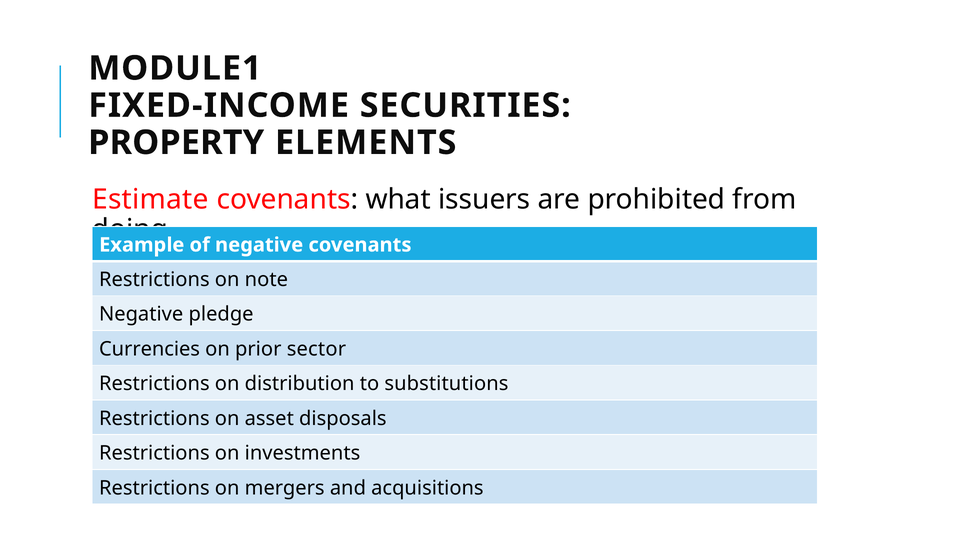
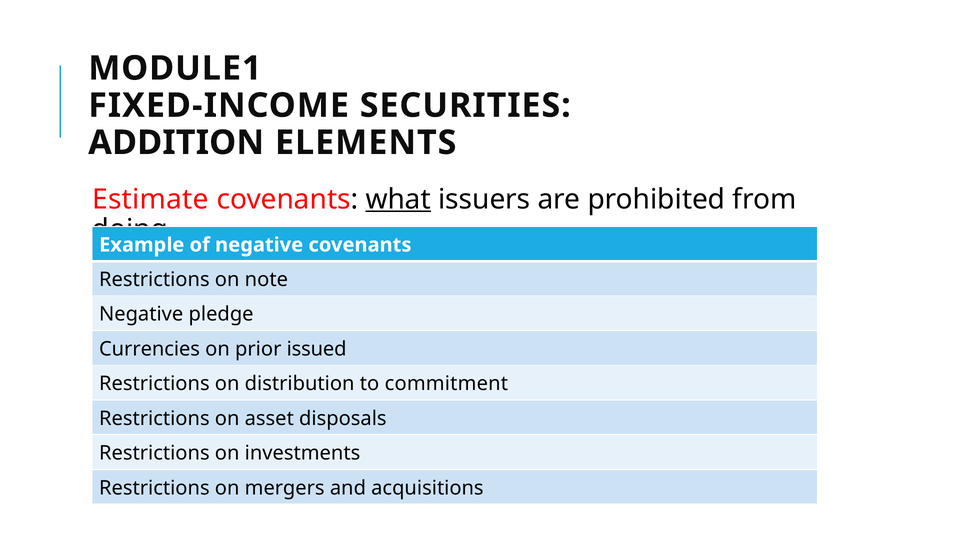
PROPERTY: PROPERTY -> ADDITION
what underline: none -> present
sector: sector -> issued
substitutions: substitutions -> commitment
